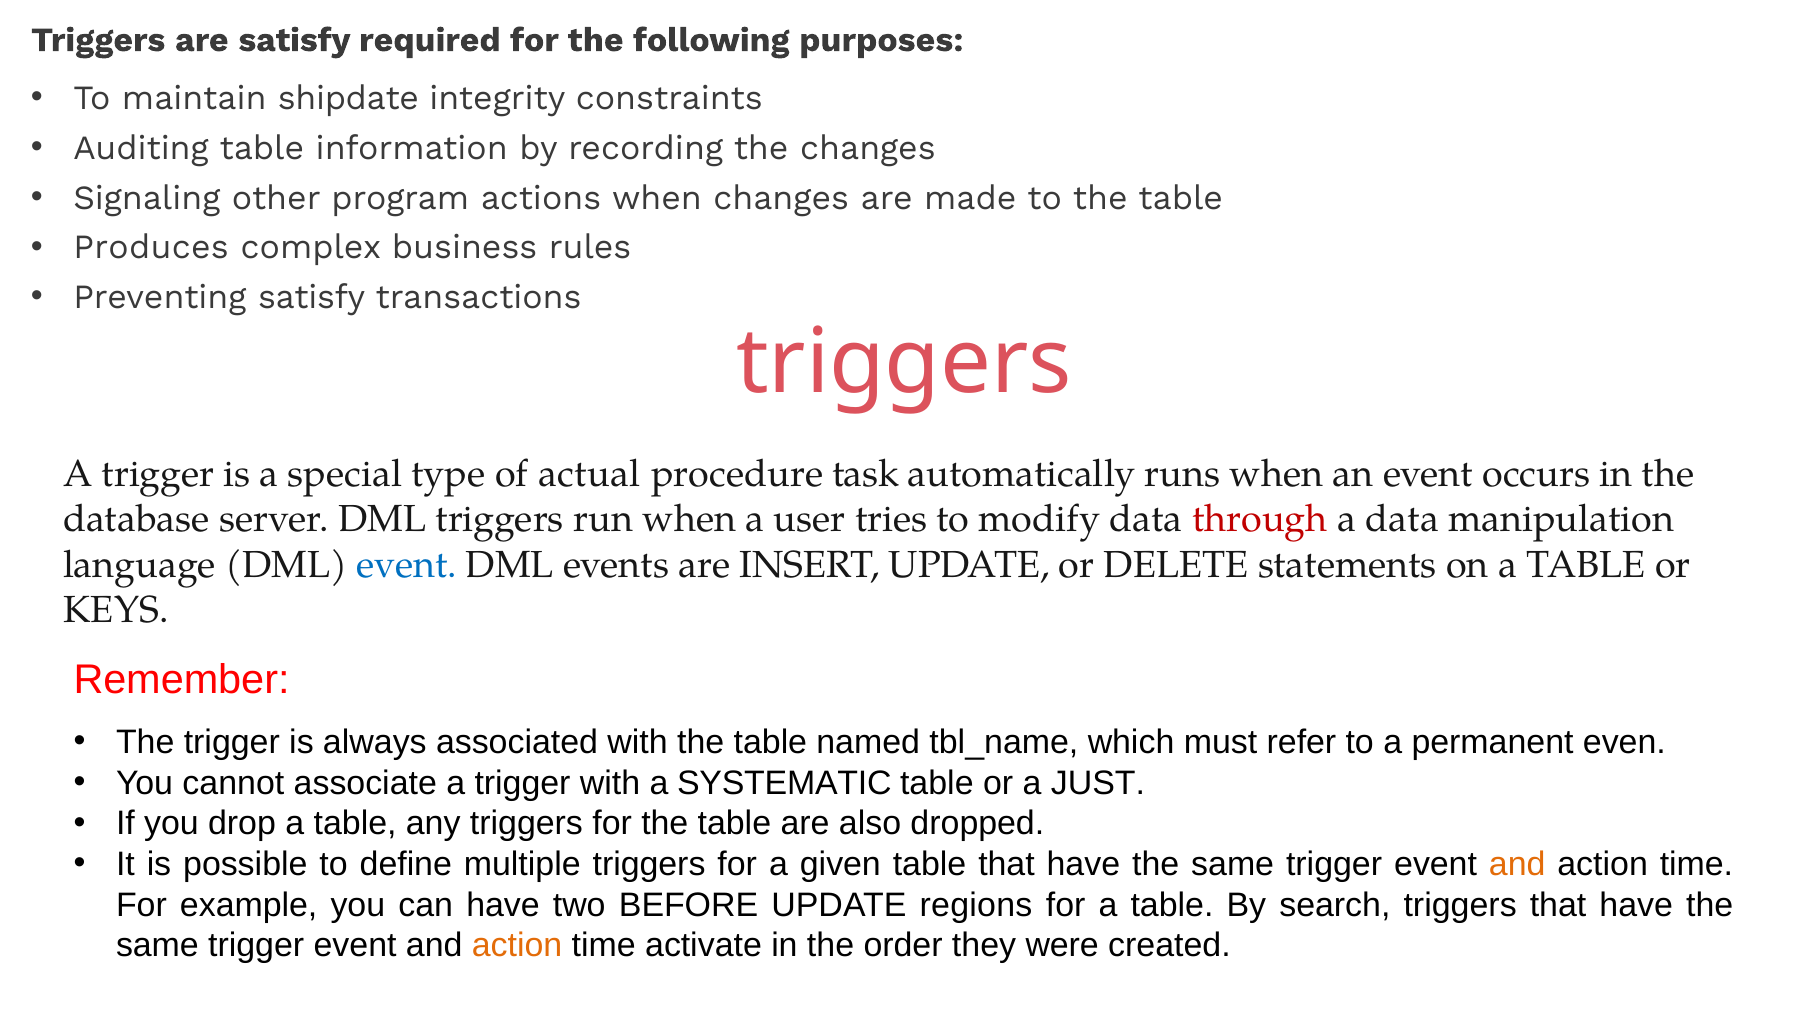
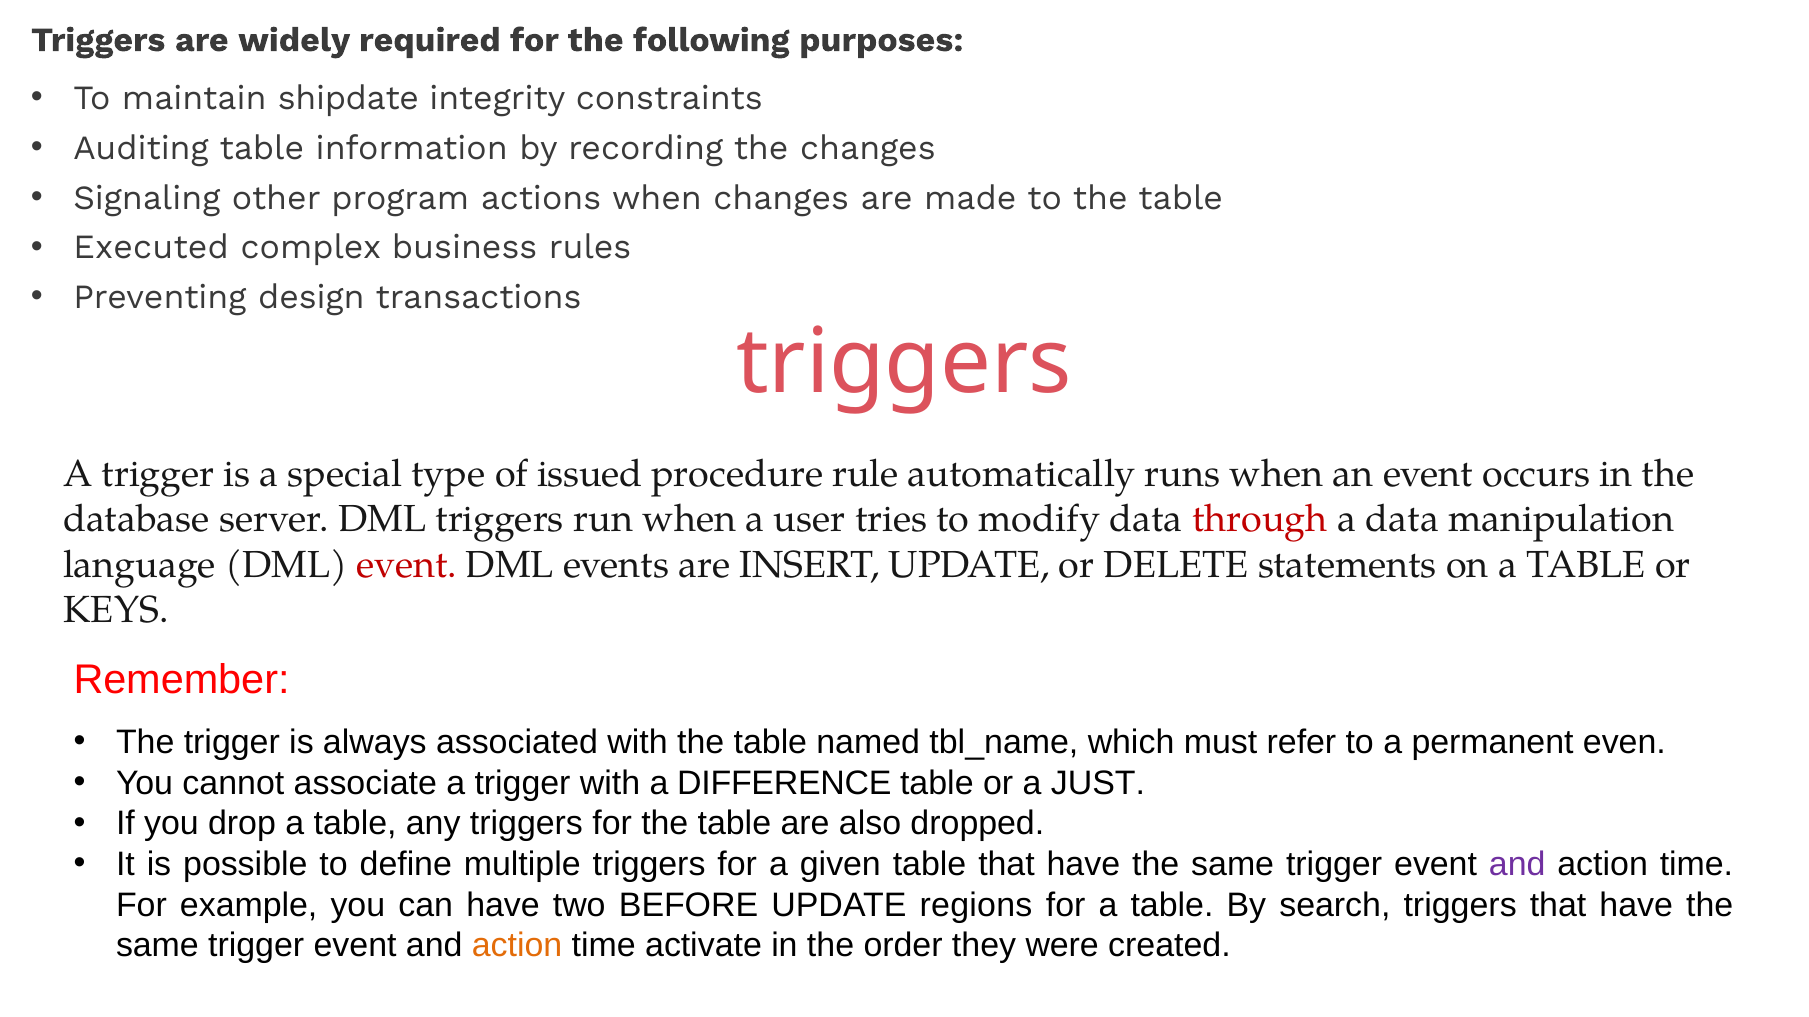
are satisfy: satisfy -> widely
Produces: Produces -> Executed
Preventing satisfy: satisfy -> design
actual: actual -> issued
task: task -> rule
event at (407, 565) colour: blue -> red
SYSTEMATIC: SYSTEMATIC -> DIFFERENCE
and at (1517, 865) colour: orange -> purple
